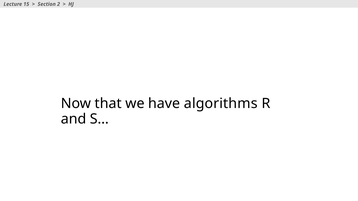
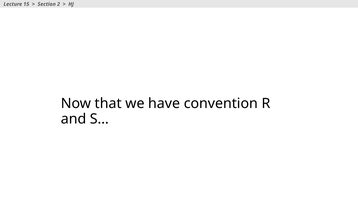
algorithms: algorithms -> convention
